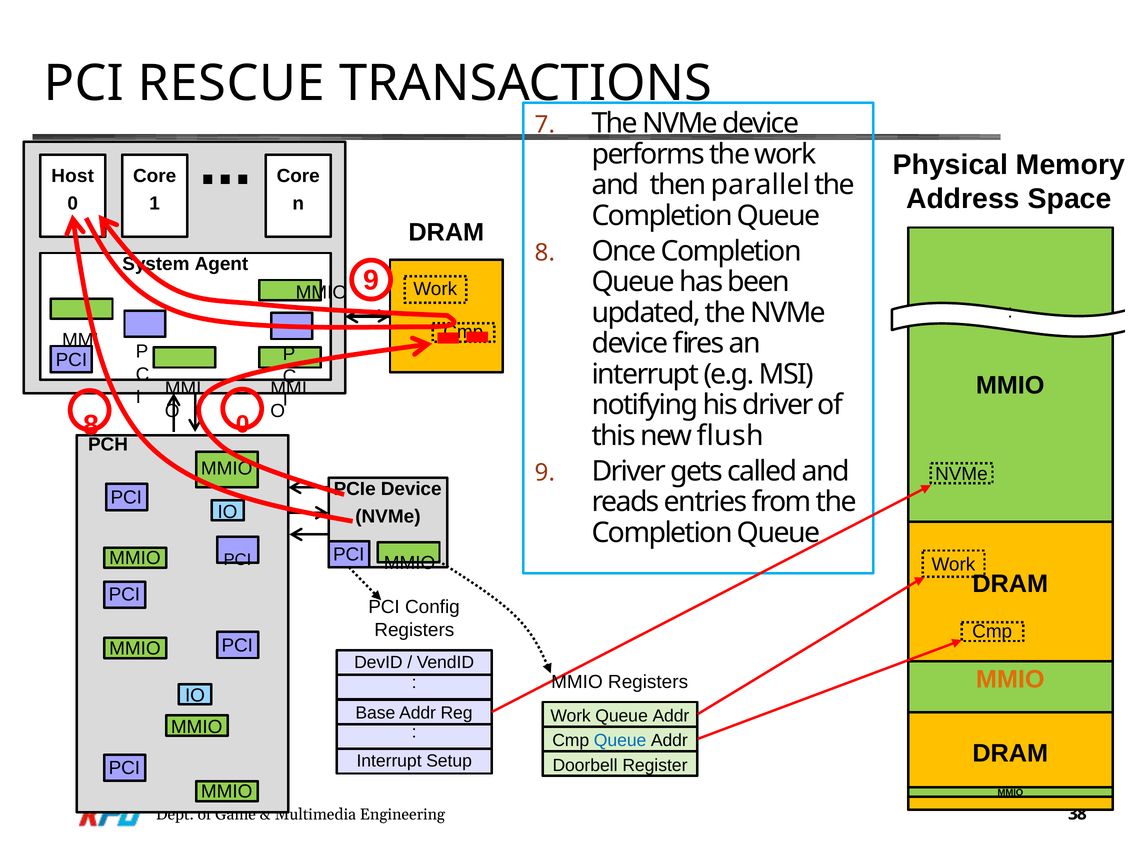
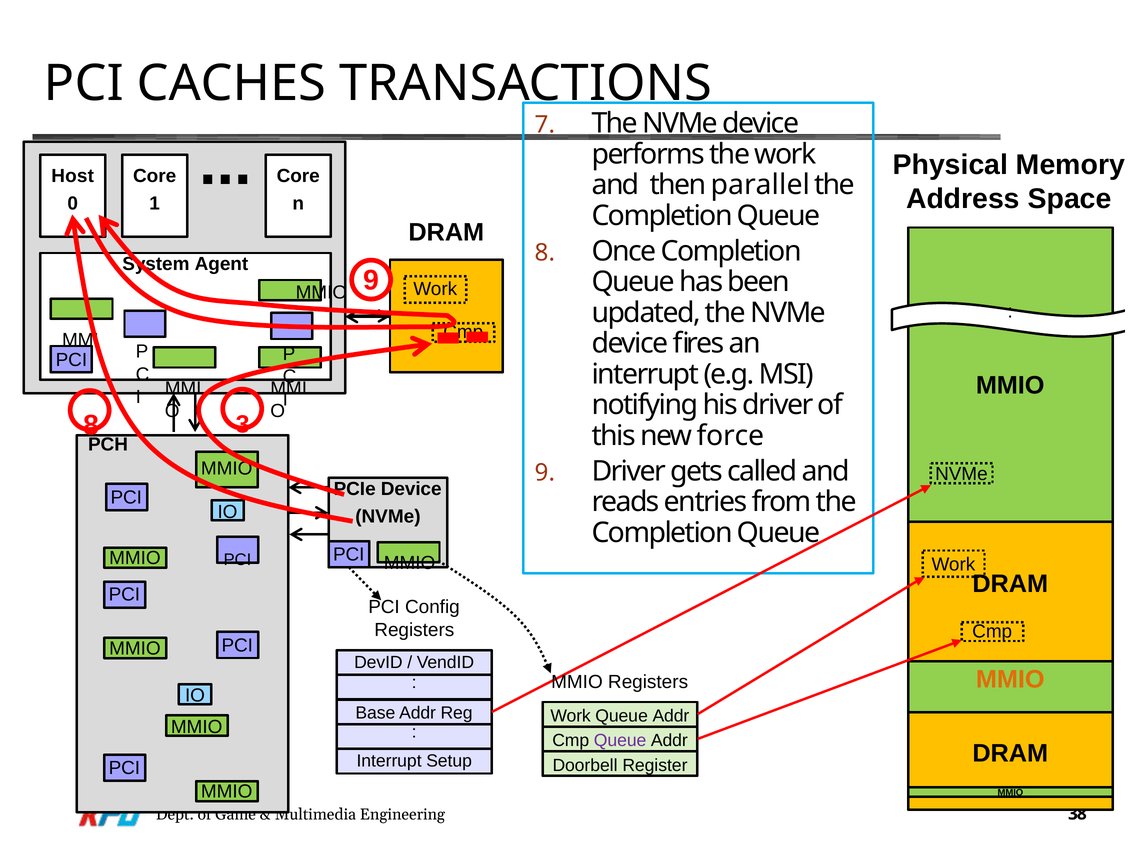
RESCUE: RESCUE -> CACHES
8 0: 0 -> 3
flush: flush -> force
Queue at (620, 741) colour: blue -> purple
